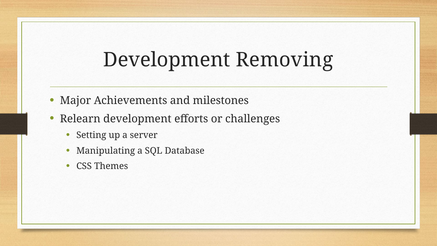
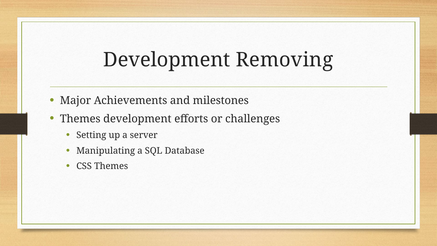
Relearn at (80, 119): Relearn -> Themes
